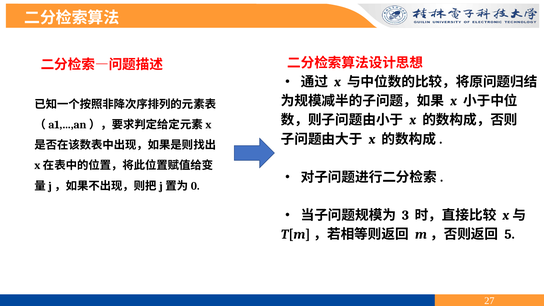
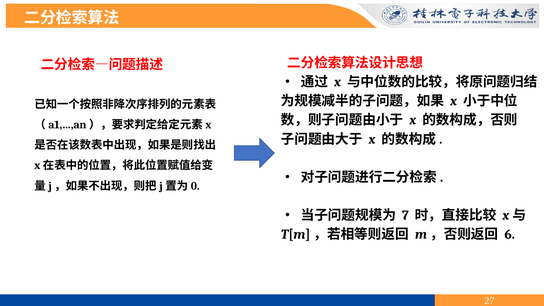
3: 3 -> 7
5: 5 -> 6
